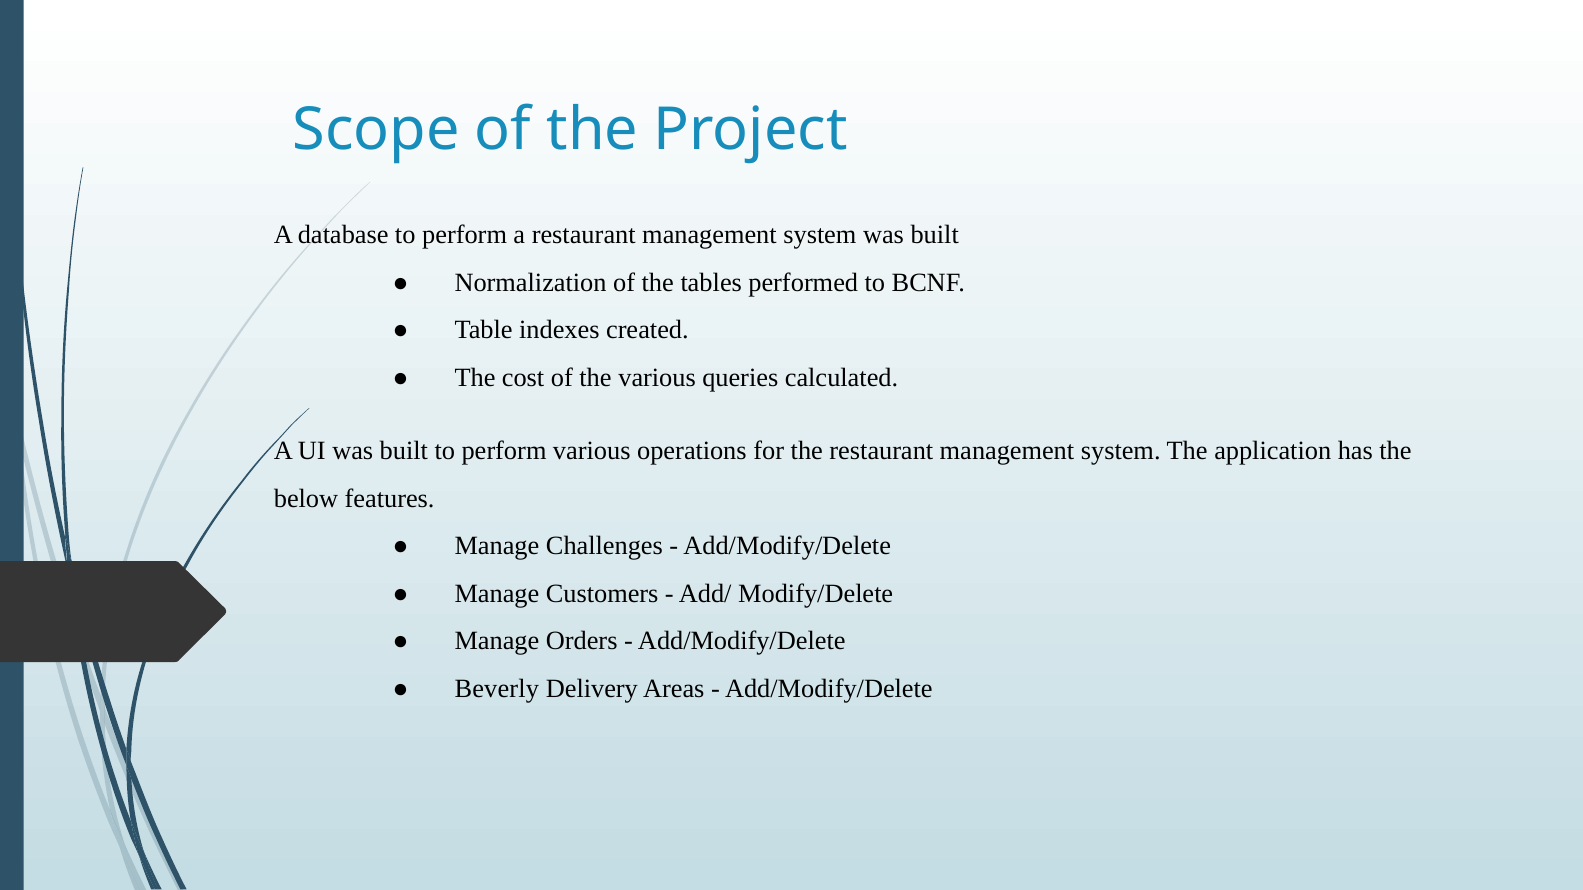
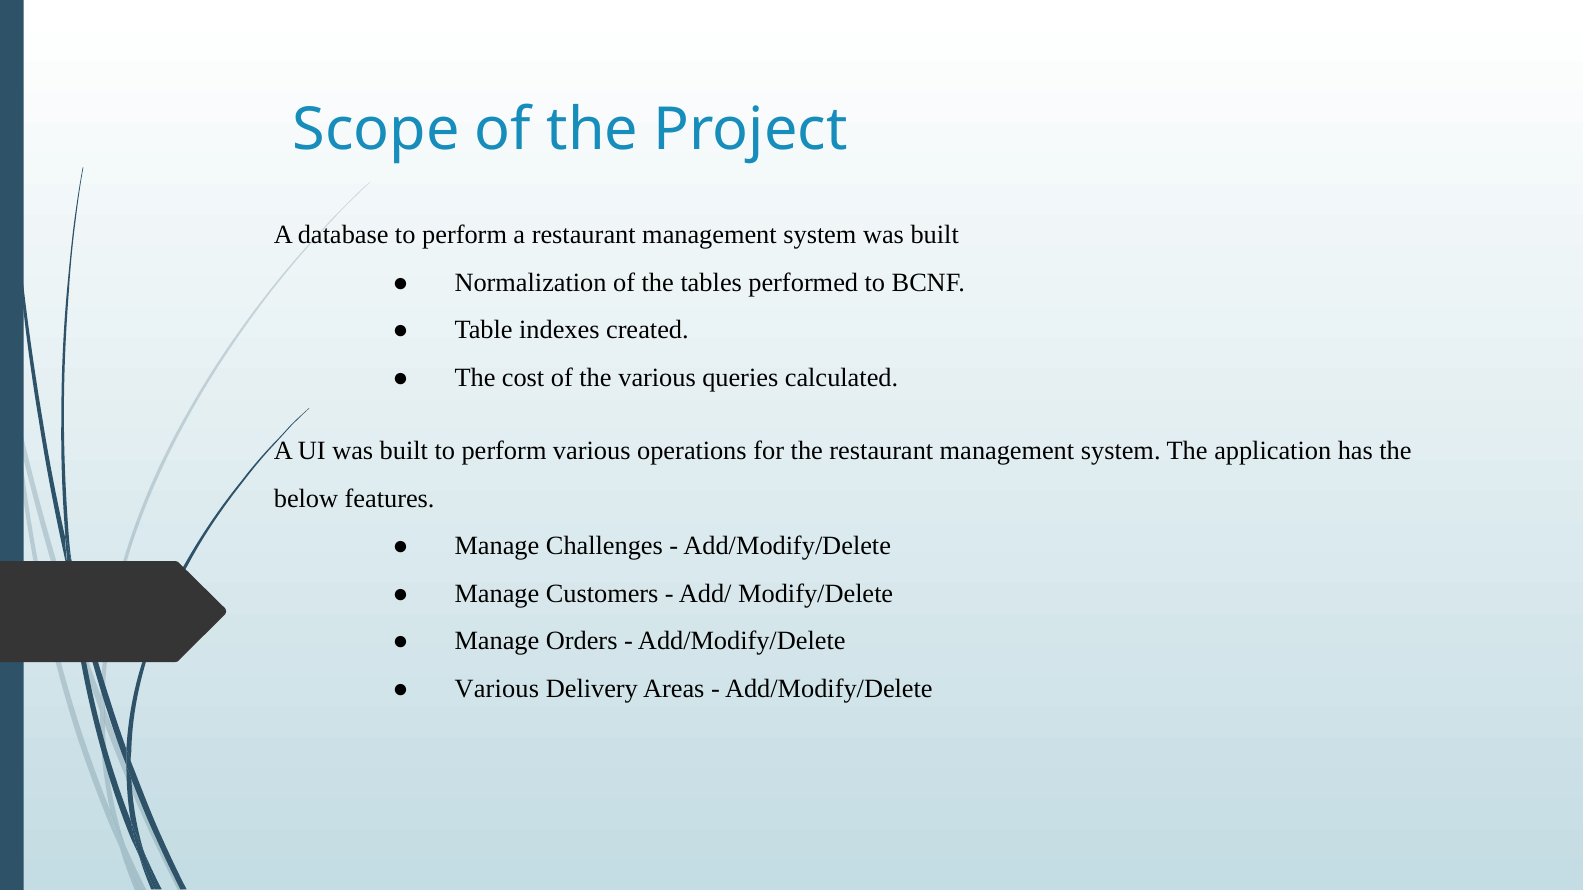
Beverly at (497, 689): Beverly -> Various
